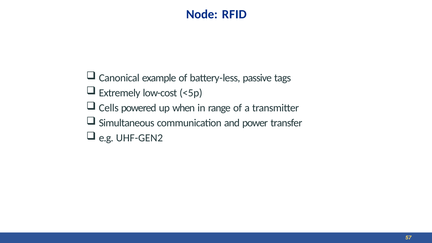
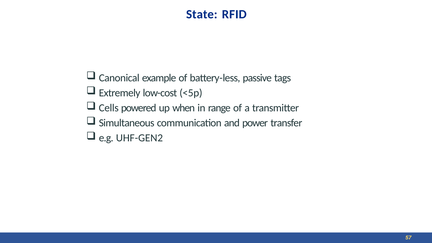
Node: Node -> State
